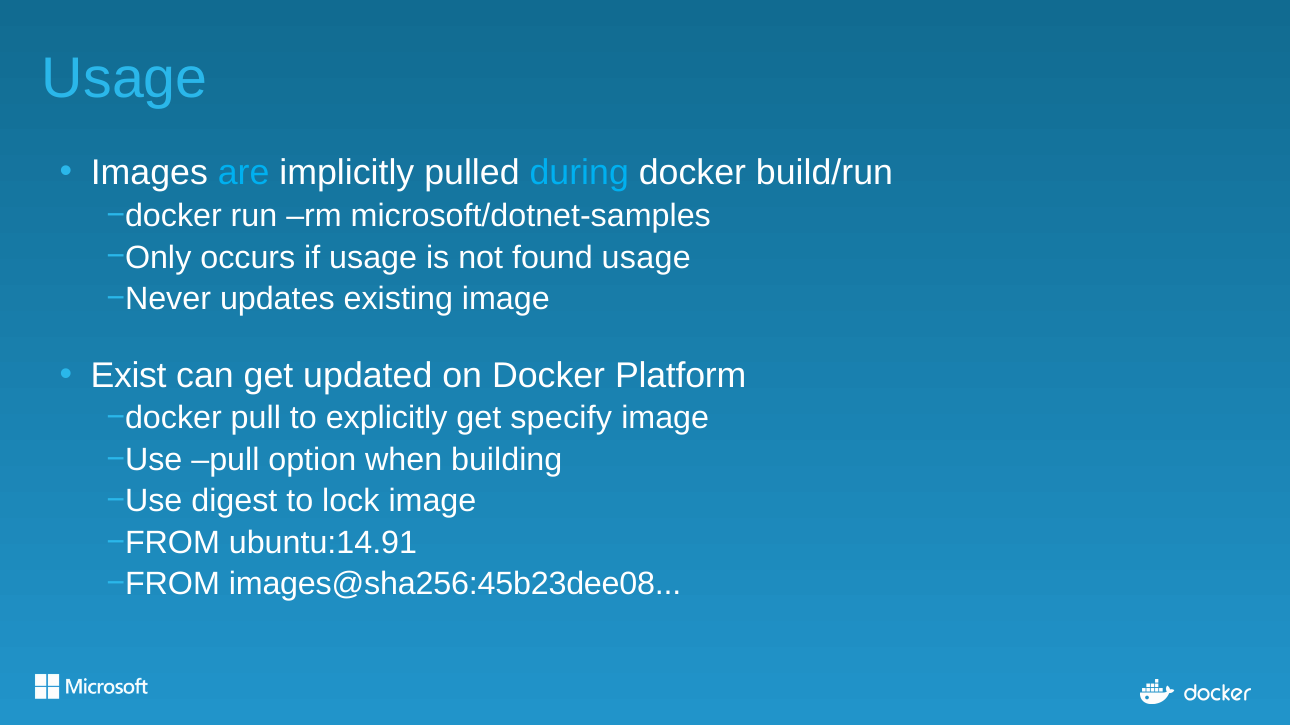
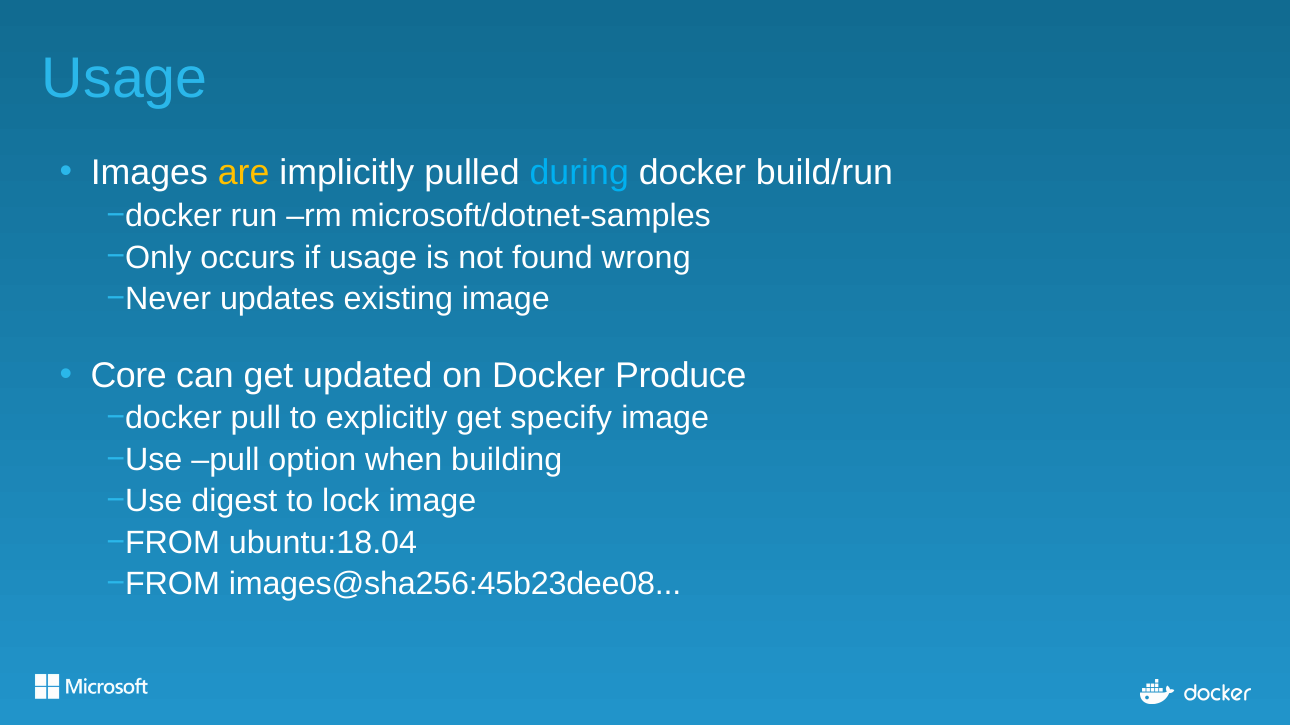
are colour: light blue -> yellow
found usage: usage -> wrong
Exist: Exist -> Core
Platform: Platform -> Produce
ubuntu:14.91: ubuntu:14.91 -> ubuntu:18.04
